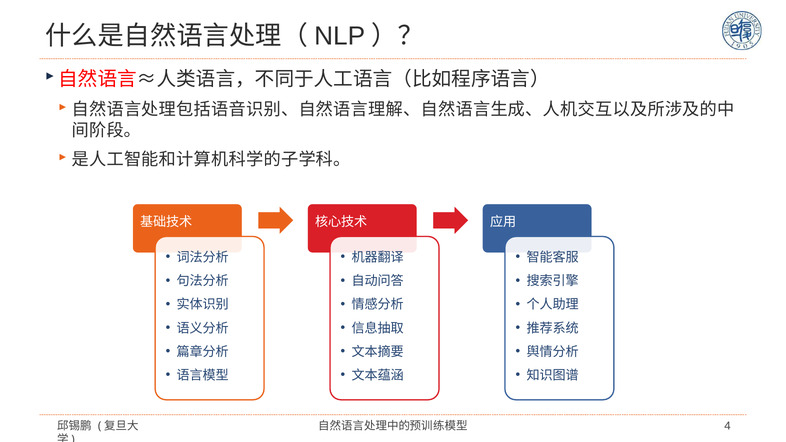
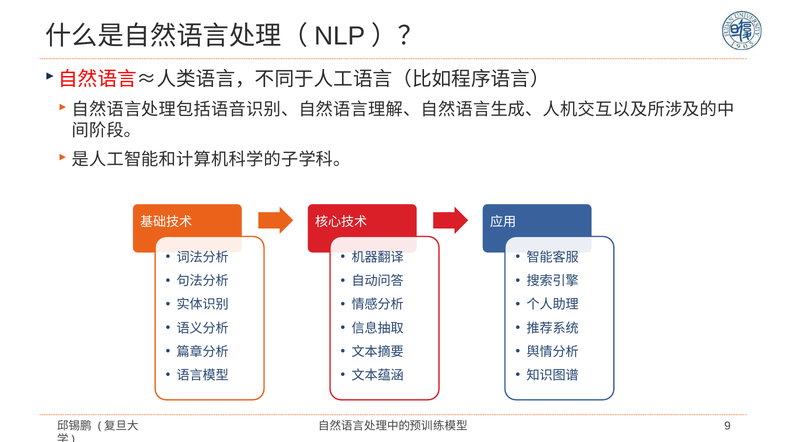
4: 4 -> 9
